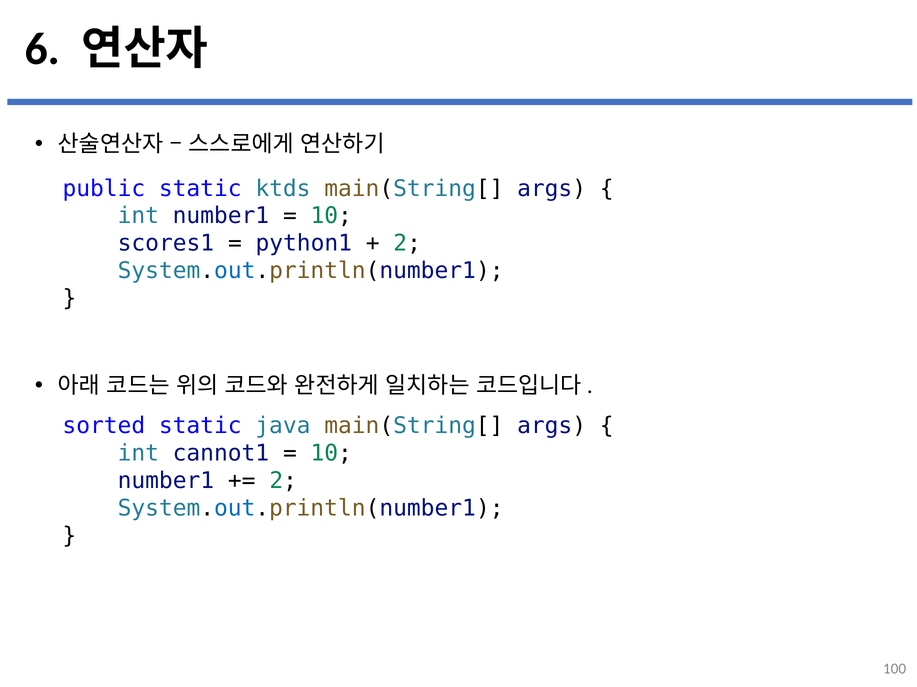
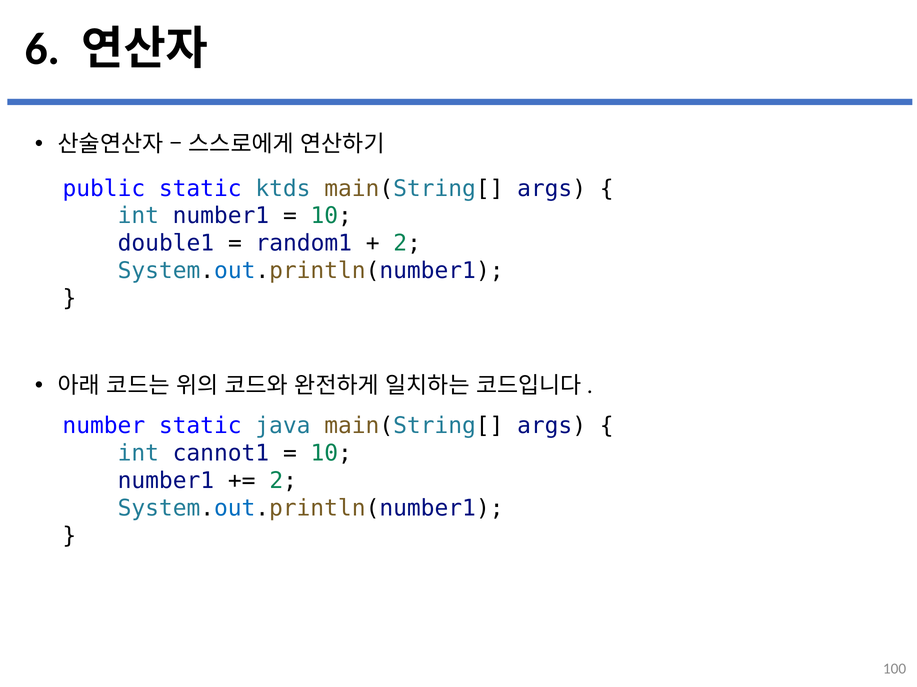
scores1: scores1 -> double1
python1: python1 -> random1
sorted: sorted -> number
